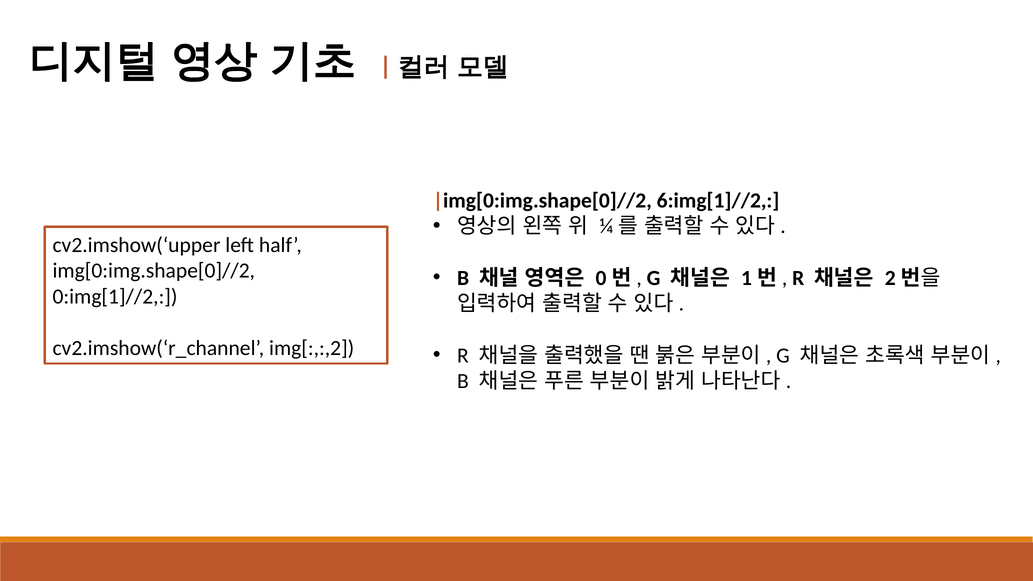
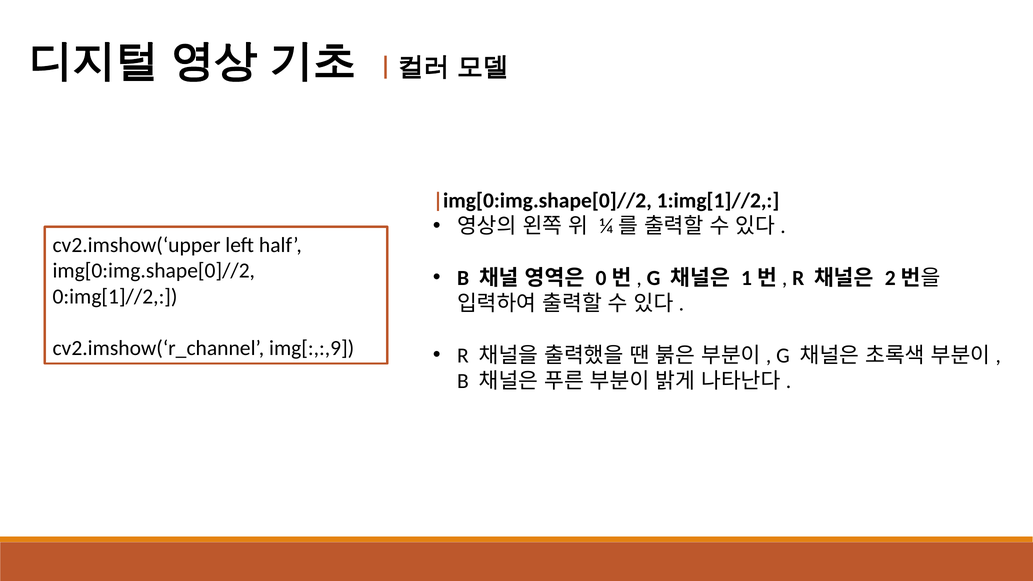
6:img[1]//2: 6:img[1]//2 -> 1:img[1]//2
img[:,:,2: img[:,:,2 -> img[:,:,9
